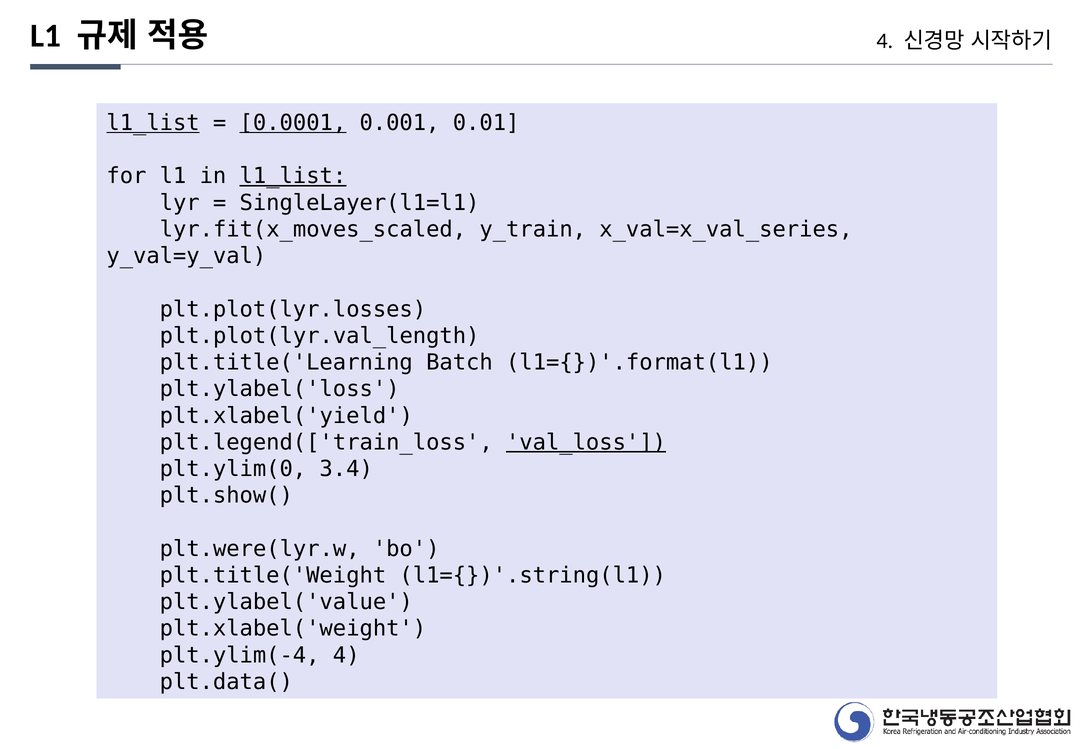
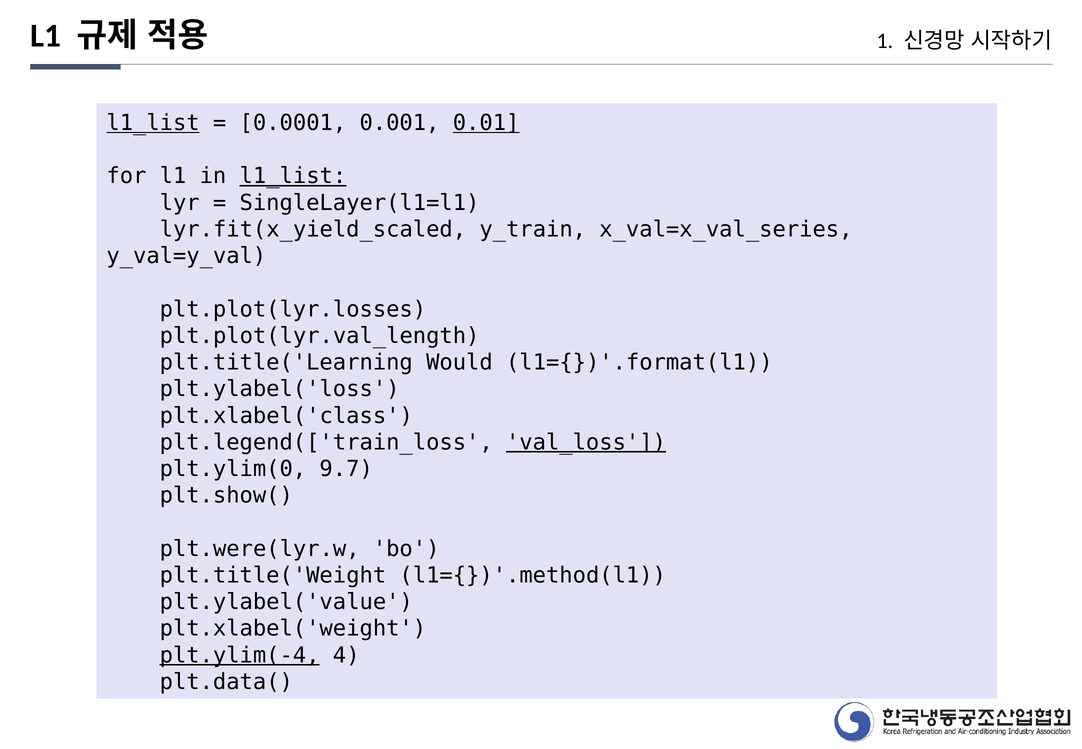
4 at (885, 41): 4 -> 1
0.0001 underline: present -> none
0.01 underline: none -> present
lyr.fit(x_moves_scaled: lyr.fit(x_moves_scaled -> lyr.fit(x_yield_scaled
Batch: Batch -> Would
plt.xlabel('yield: plt.xlabel('yield -> plt.xlabel('class
3.4: 3.4 -> 9.7
l1={})'.string(l1: l1={})'.string(l1 -> l1={})'.method(l1
plt.ylim(-4 underline: none -> present
